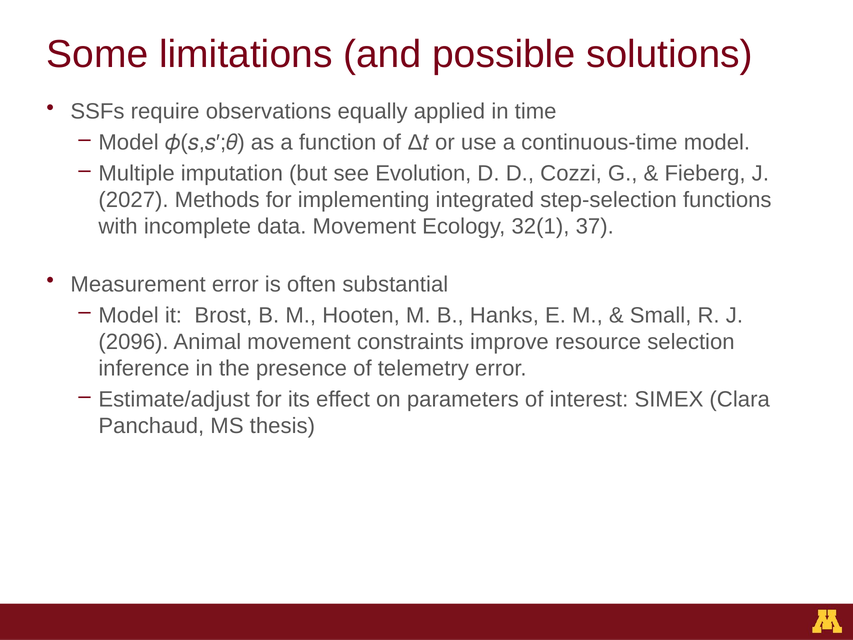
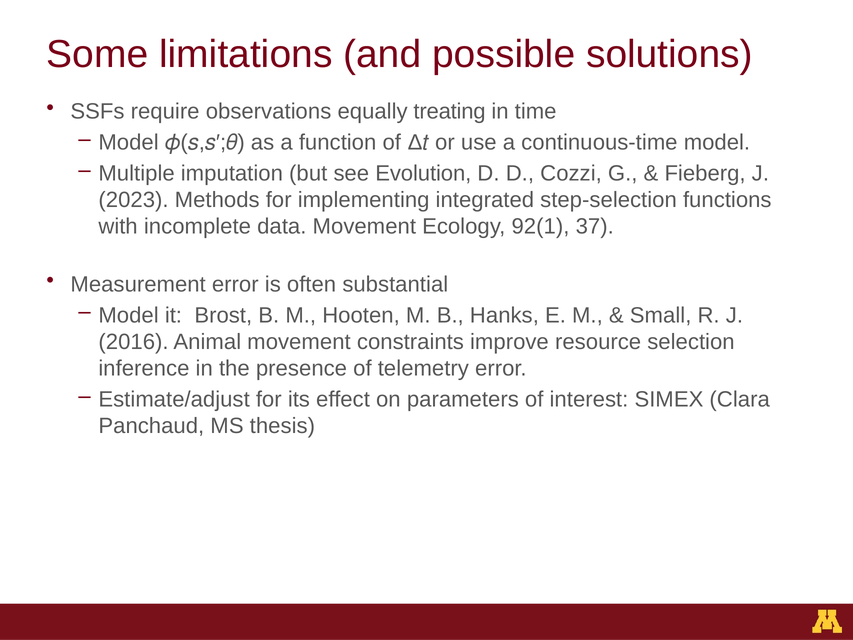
applied: applied -> treating
2027: 2027 -> 2023
32(1: 32(1 -> 92(1
2096: 2096 -> 2016
